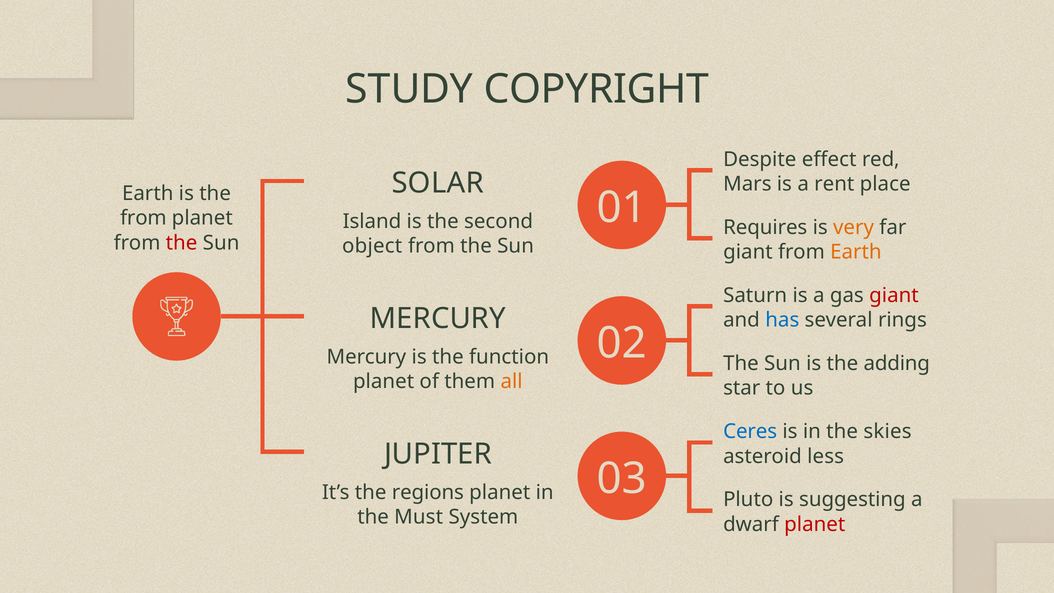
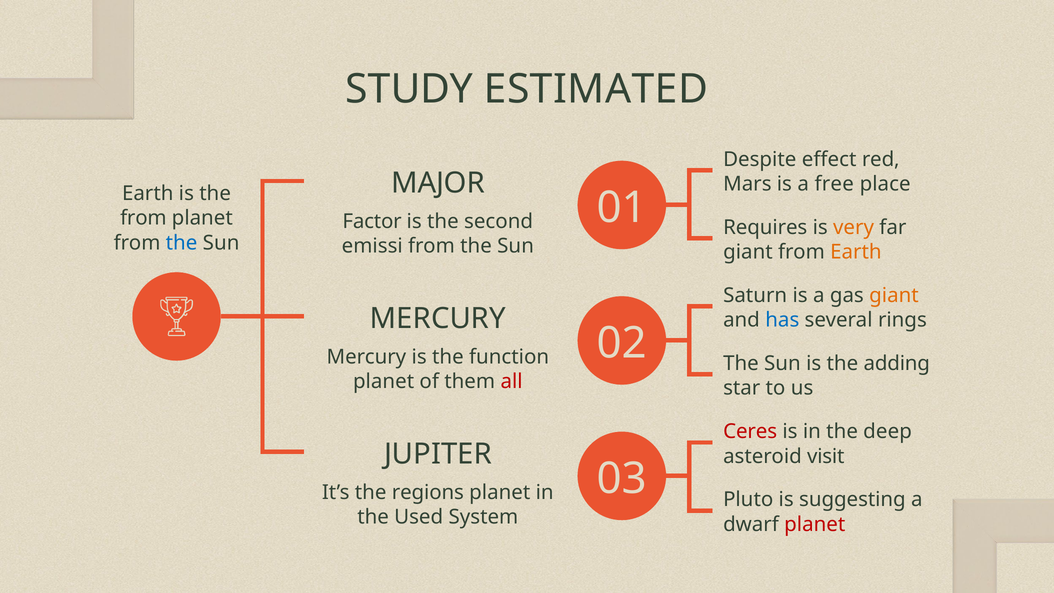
COPYRIGHT: COPYRIGHT -> ESTIMATED
SOLAR: SOLAR -> MAJOR
rent: rent -> free
Island: Island -> Factor
the at (182, 243) colour: red -> blue
object: object -> emissi
giant at (894, 295) colour: red -> orange
all colour: orange -> red
Ceres colour: blue -> red
skies: skies -> deep
less: less -> visit
Must: Must -> Used
